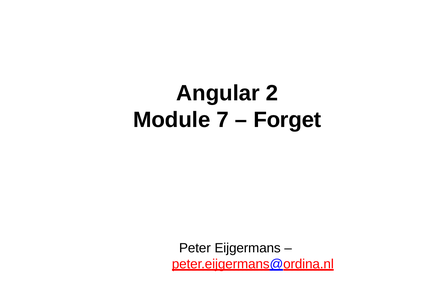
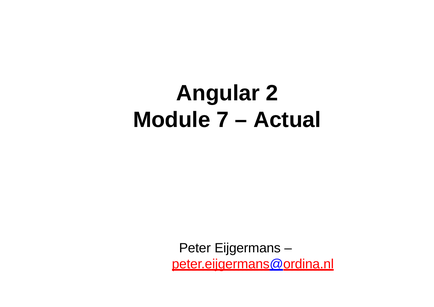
Forget: Forget -> Actual
